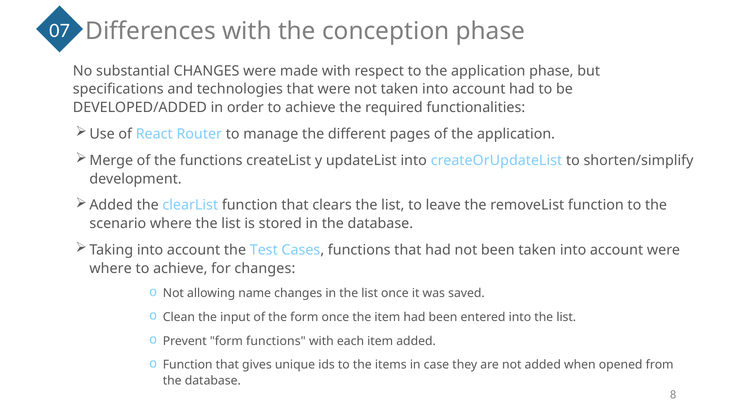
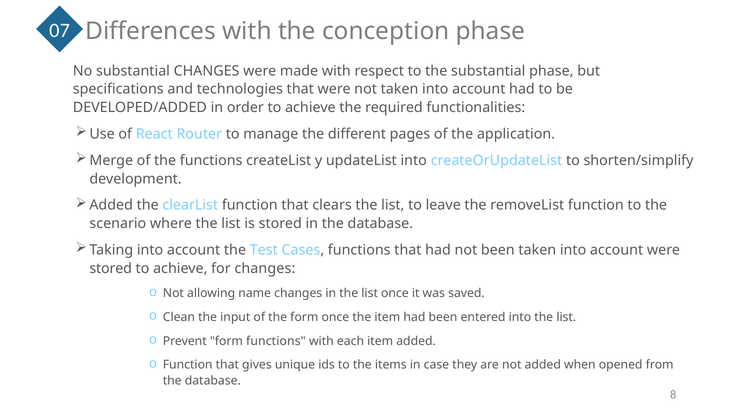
to the application: application -> substantial
where at (111, 268): where -> stored
